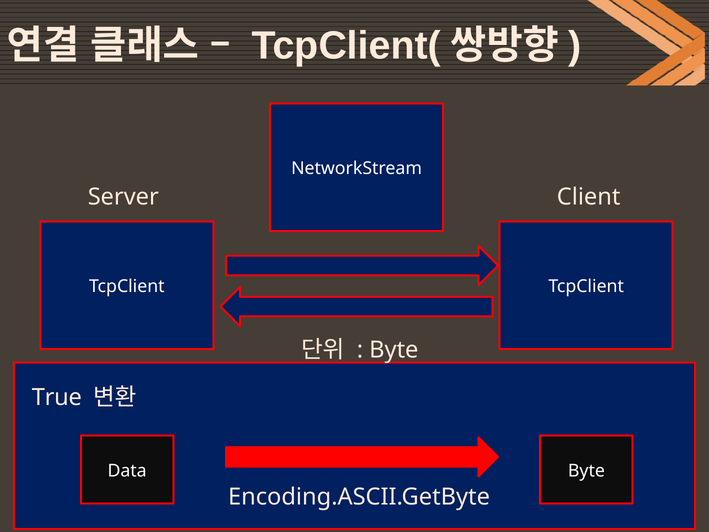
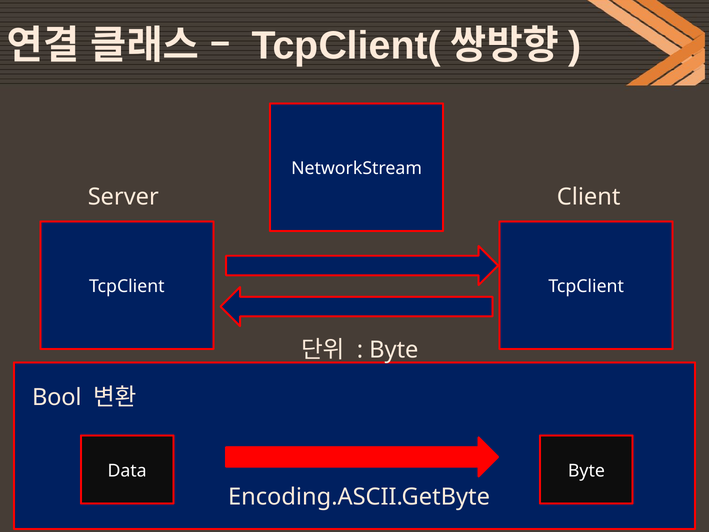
True: True -> Bool
